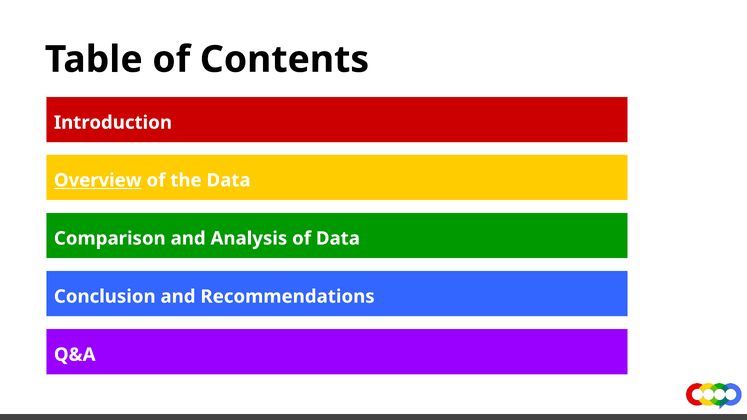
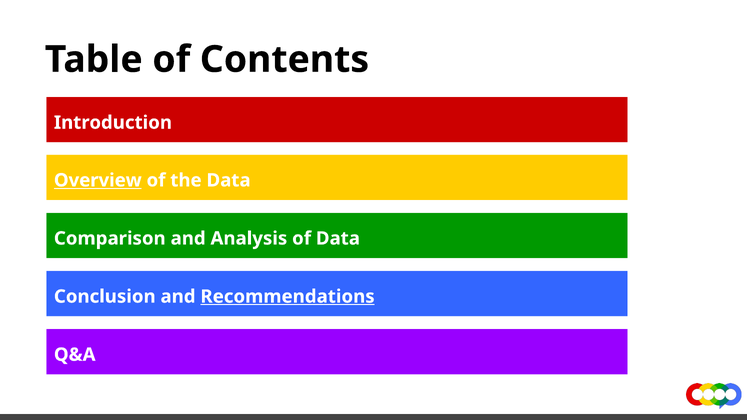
Recommendations underline: none -> present
